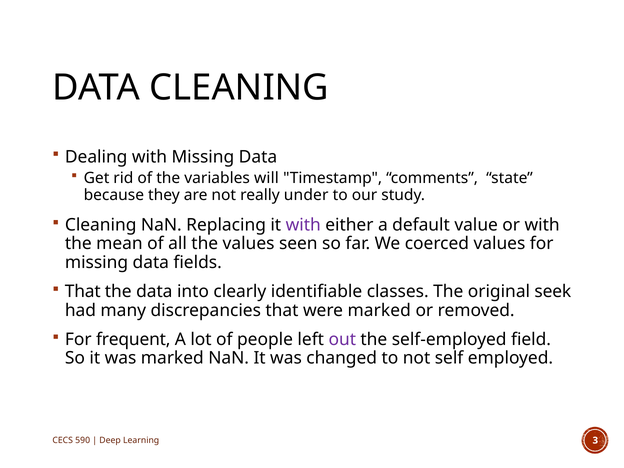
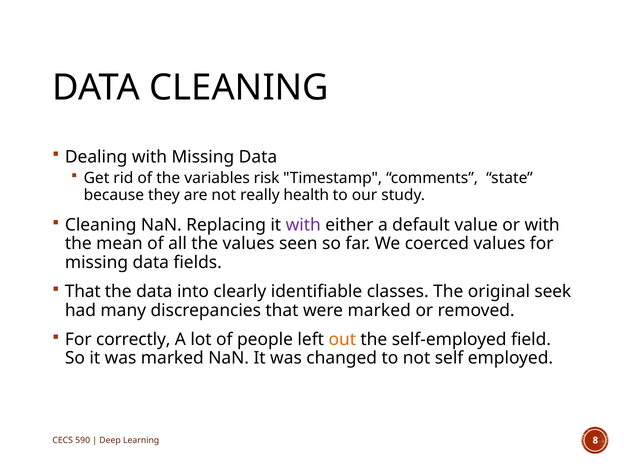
will: will -> risk
under: under -> health
frequent: frequent -> correctly
out colour: purple -> orange
3: 3 -> 8
